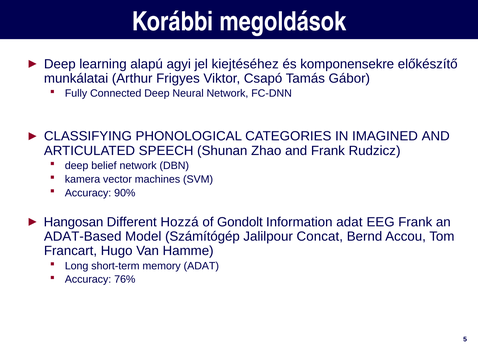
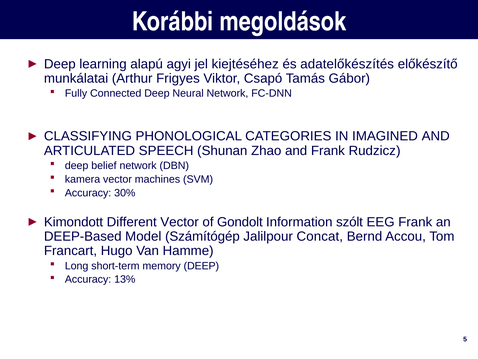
komponensekre: komponensekre -> adatelőkészítés
90%: 90% -> 30%
Hangosan: Hangosan -> Kimondott
Different Hozzá: Hozzá -> Vector
Information adat: adat -> szólt
ADAT-Based: ADAT-Based -> DEEP-Based
memory ADAT: ADAT -> DEEP
76%: 76% -> 13%
